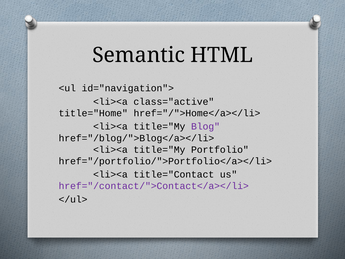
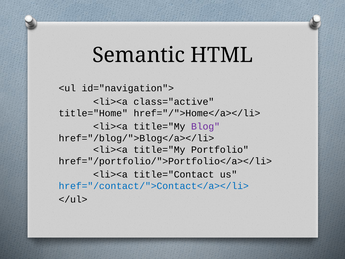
href="/contact/">Contact</a></li> colour: purple -> blue
